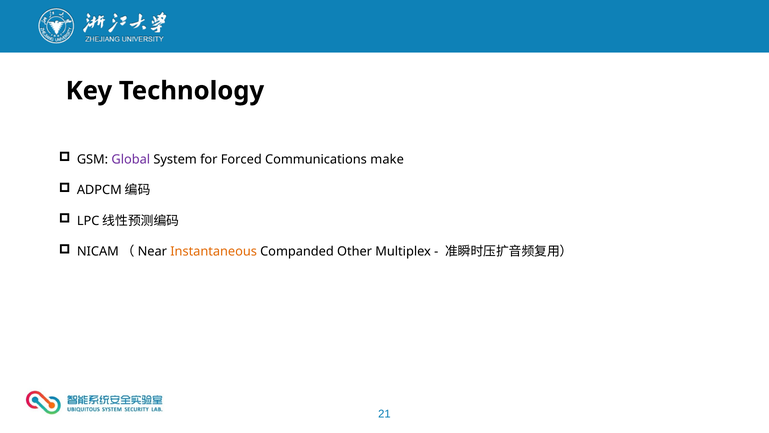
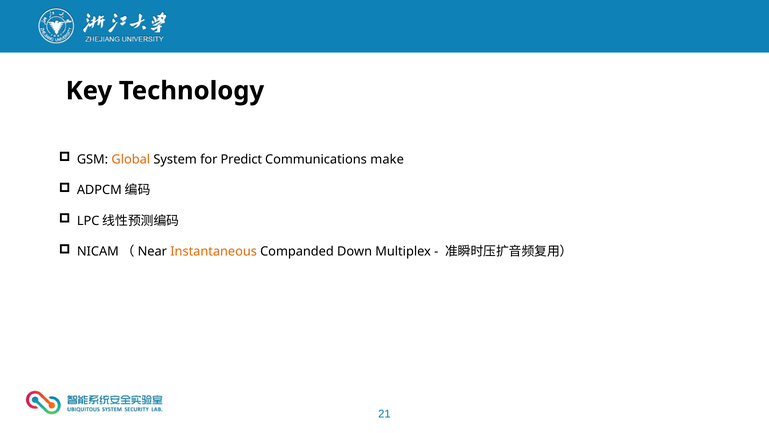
Global colour: purple -> orange
Forced: Forced -> Predict
Other: Other -> Down
